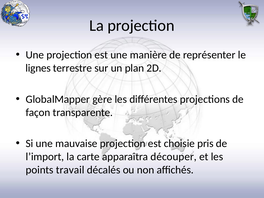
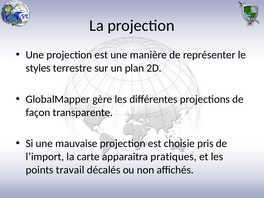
lignes: lignes -> styles
découper: découper -> pratiques
